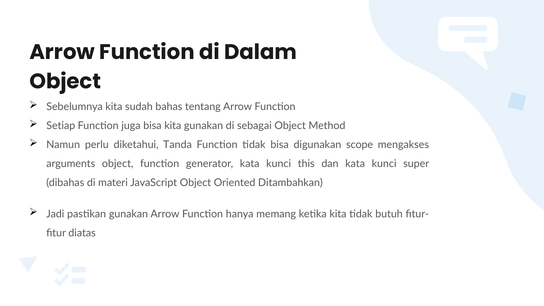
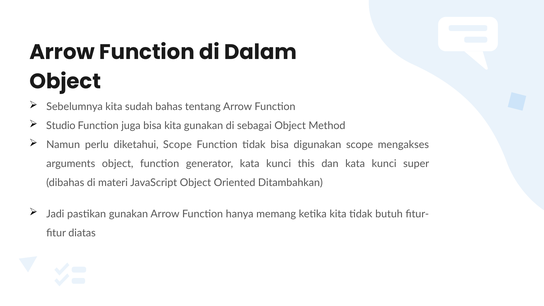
Setiap: Setiap -> Studio
diketahui Tanda: Tanda -> Scope
